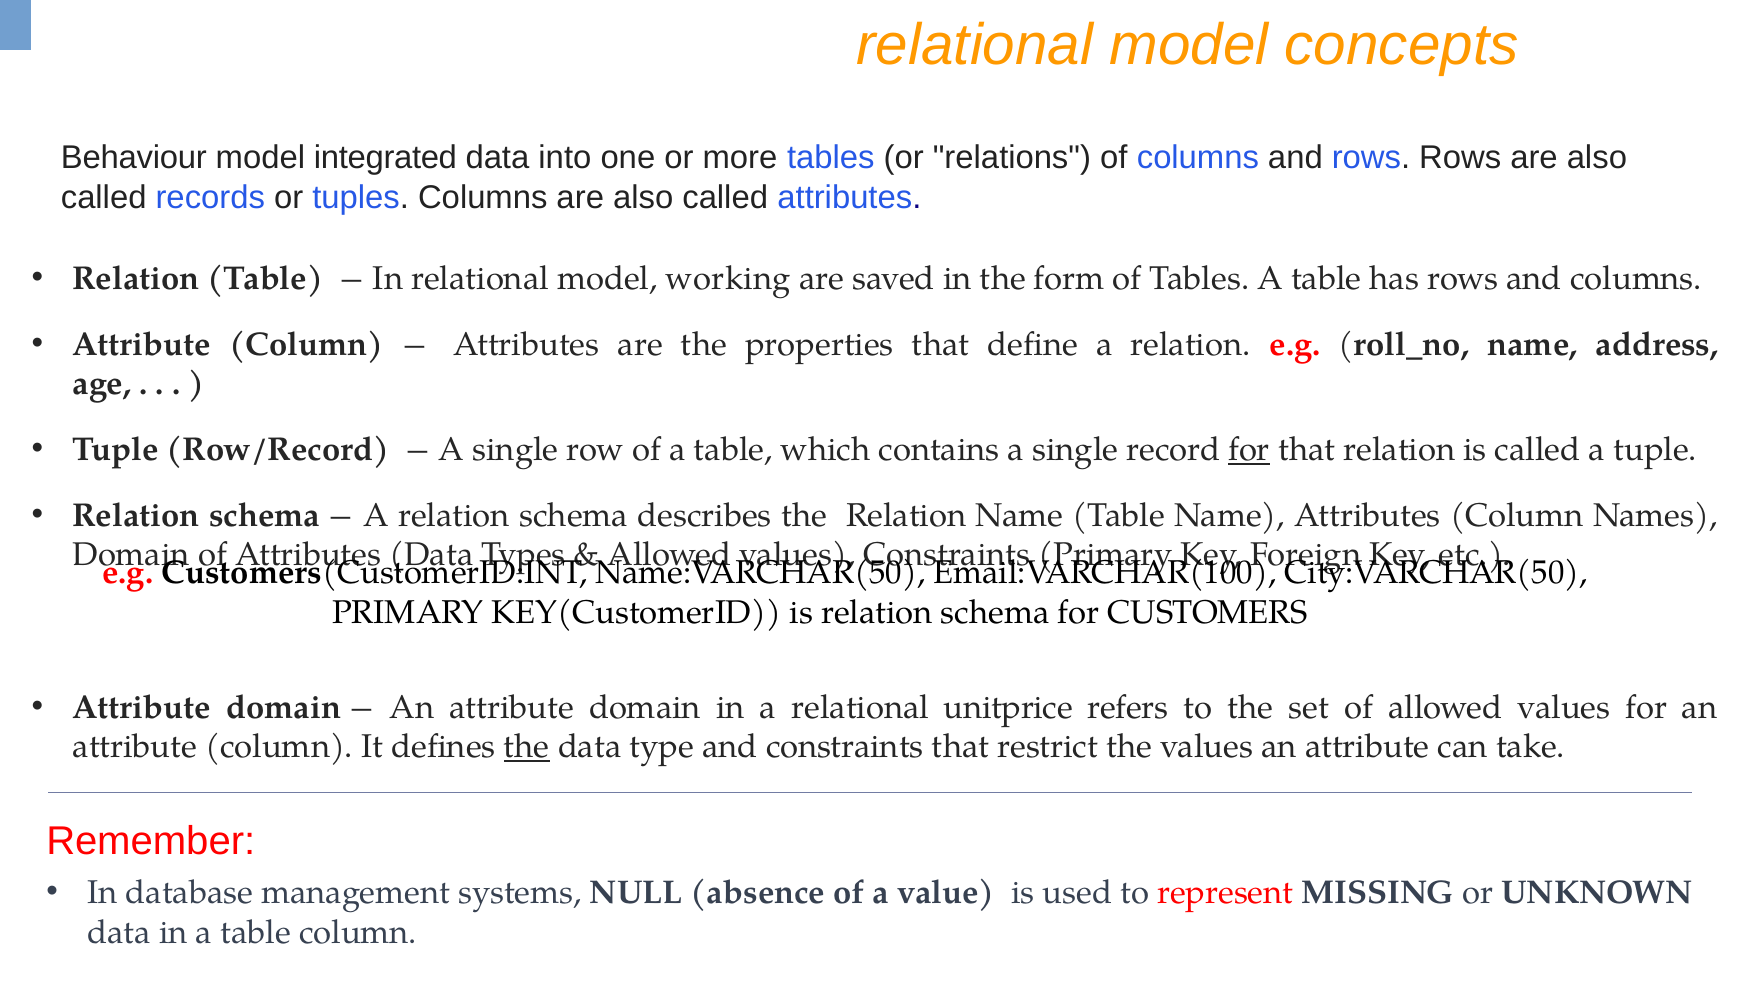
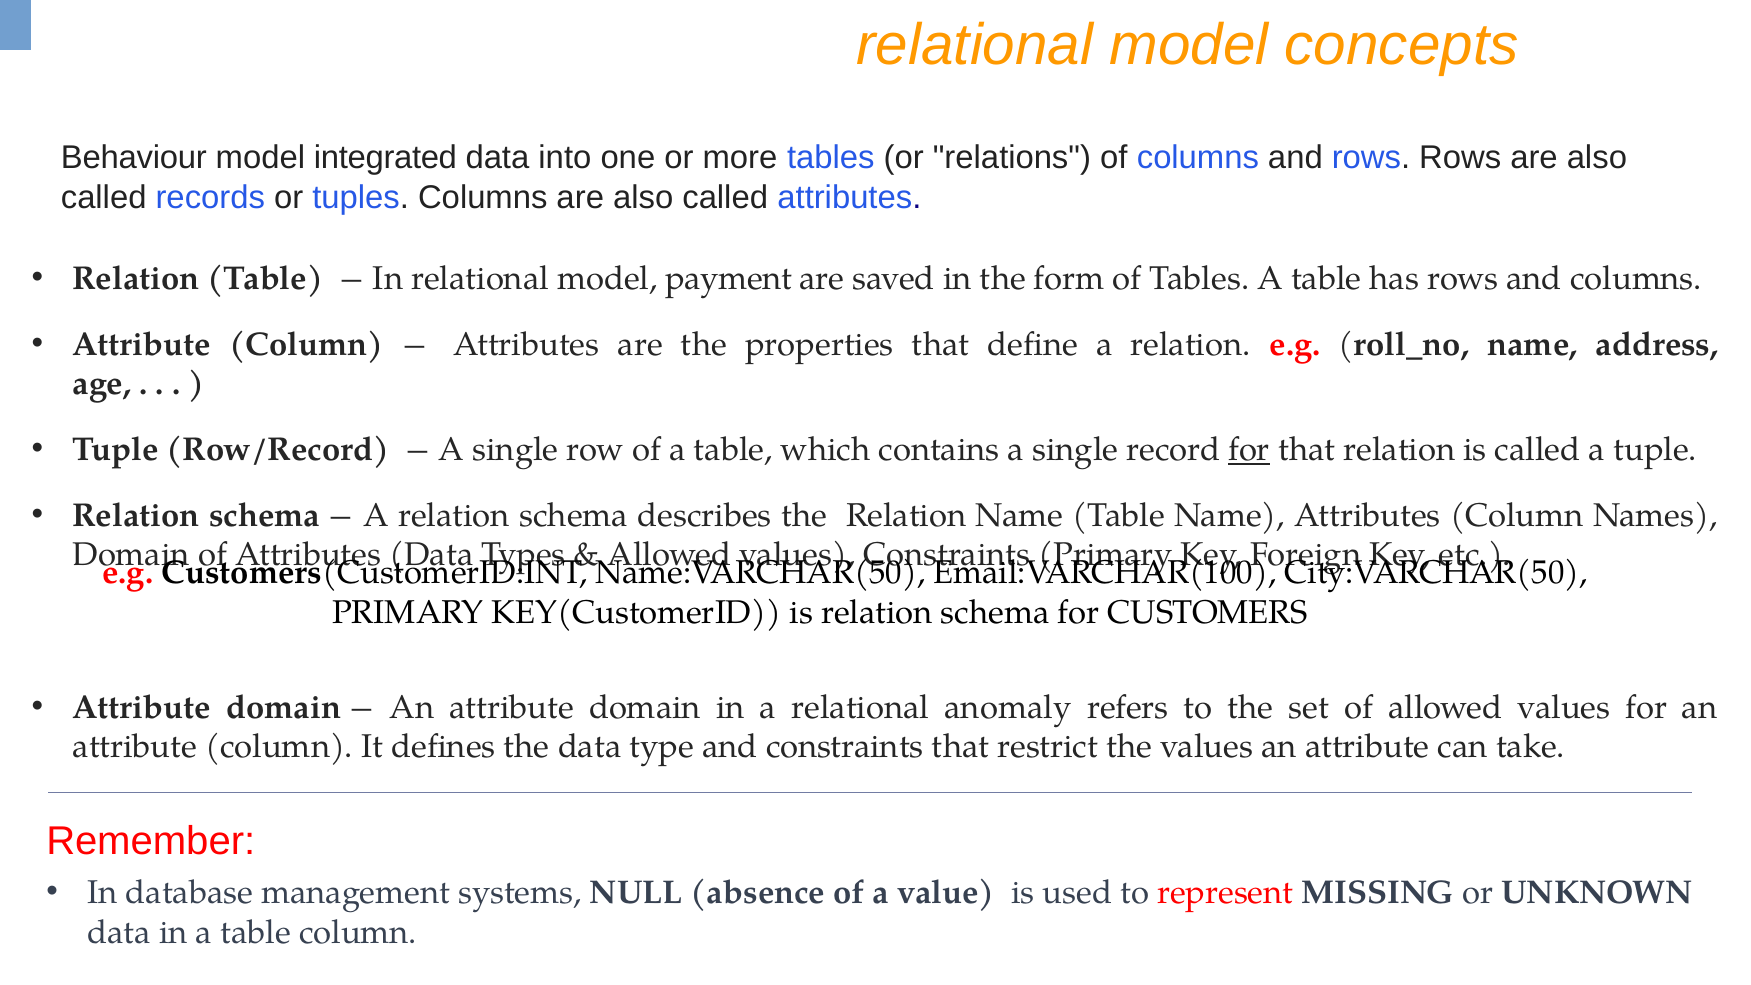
working: working -> payment
unitprice: unitprice -> anomaly
the at (527, 747) underline: present -> none
